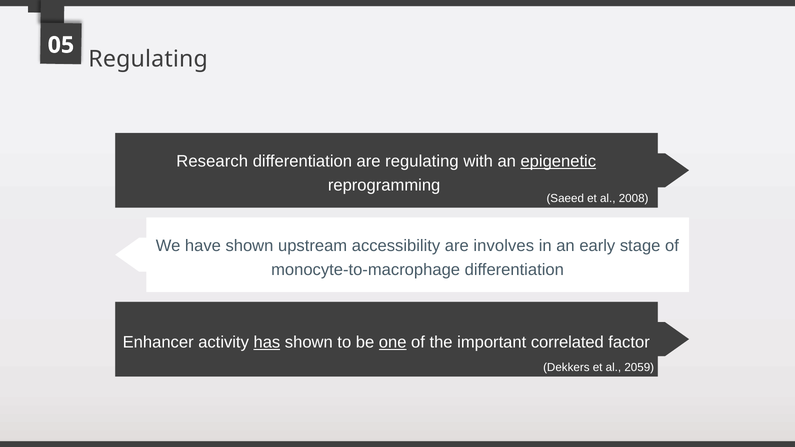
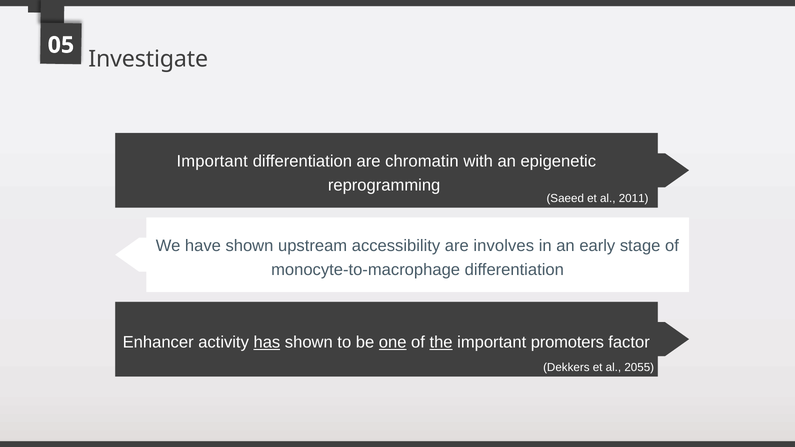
05 Regulating: Regulating -> Investigate
Research at (212, 162): Research -> Important
are regulating: regulating -> chromatin
epigenetic underline: present -> none
2008: 2008 -> 2011
the underline: none -> present
correlated: correlated -> promoters
2059: 2059 -> 2055
